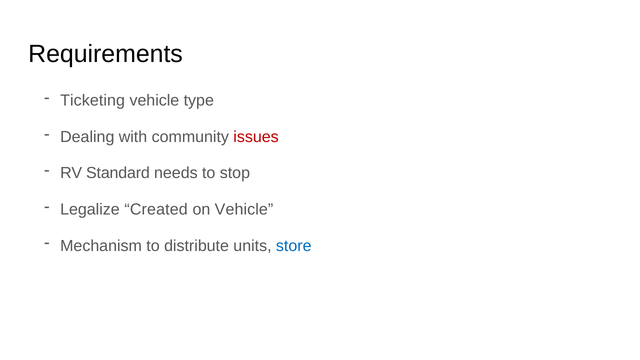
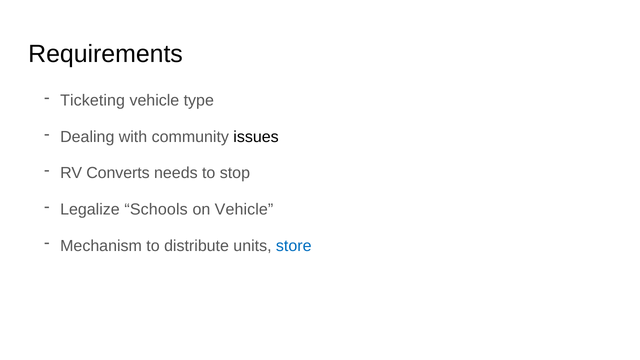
issues colour: red -> black
Standard: Standard -> Converts
Created: Created -> Schools
